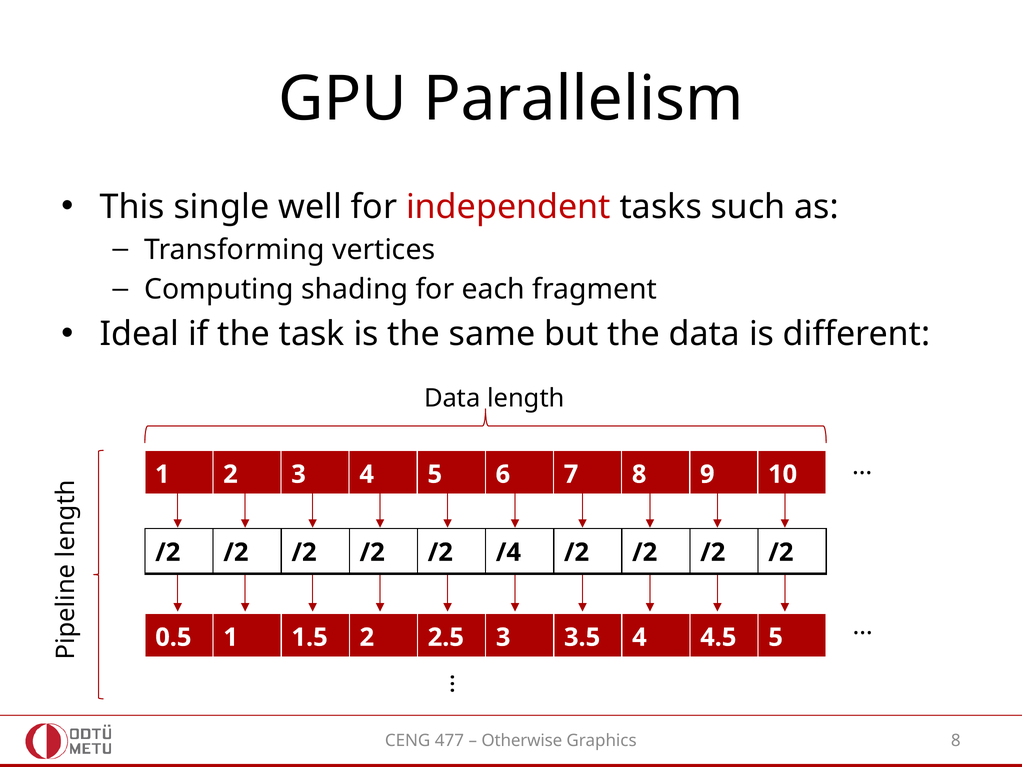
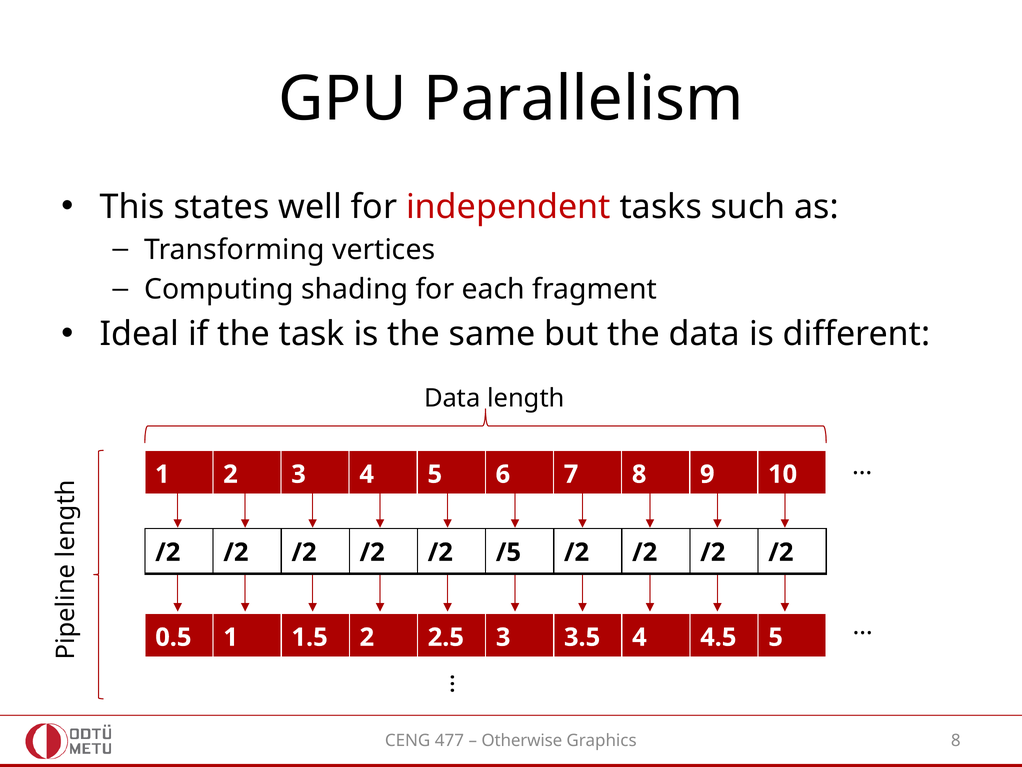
single: single -> states
/4: /4 -> /5
